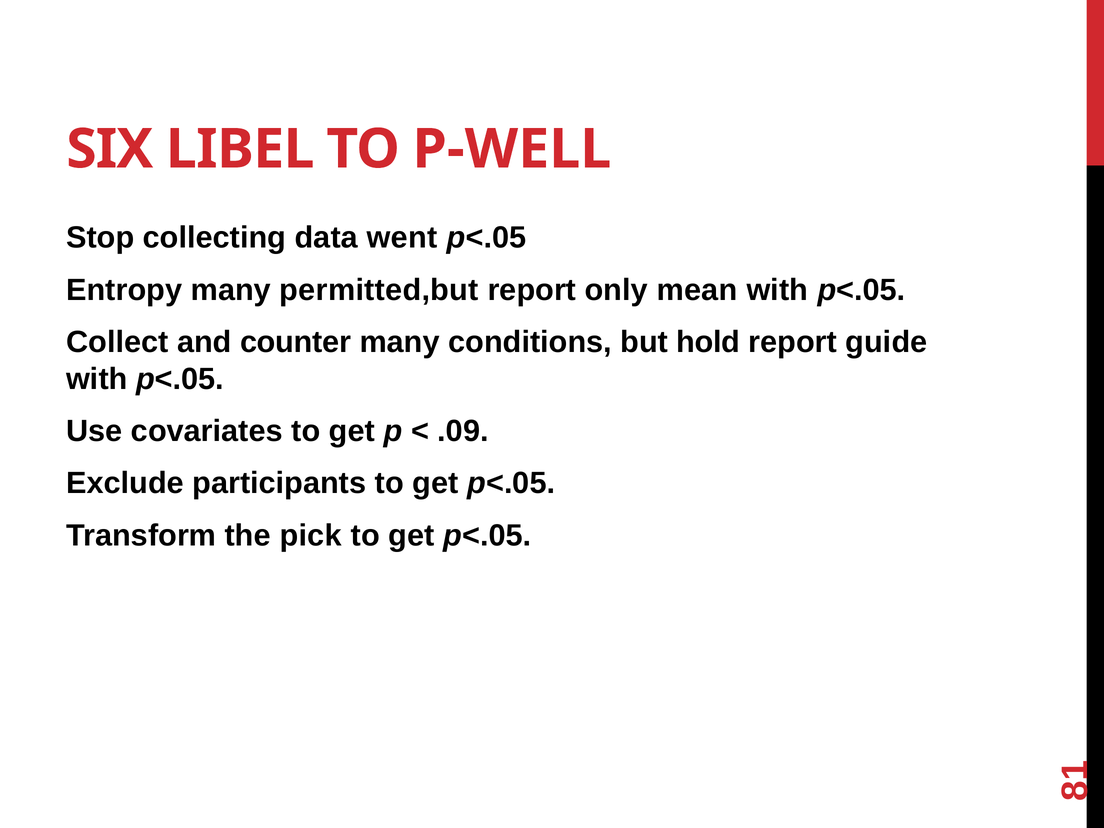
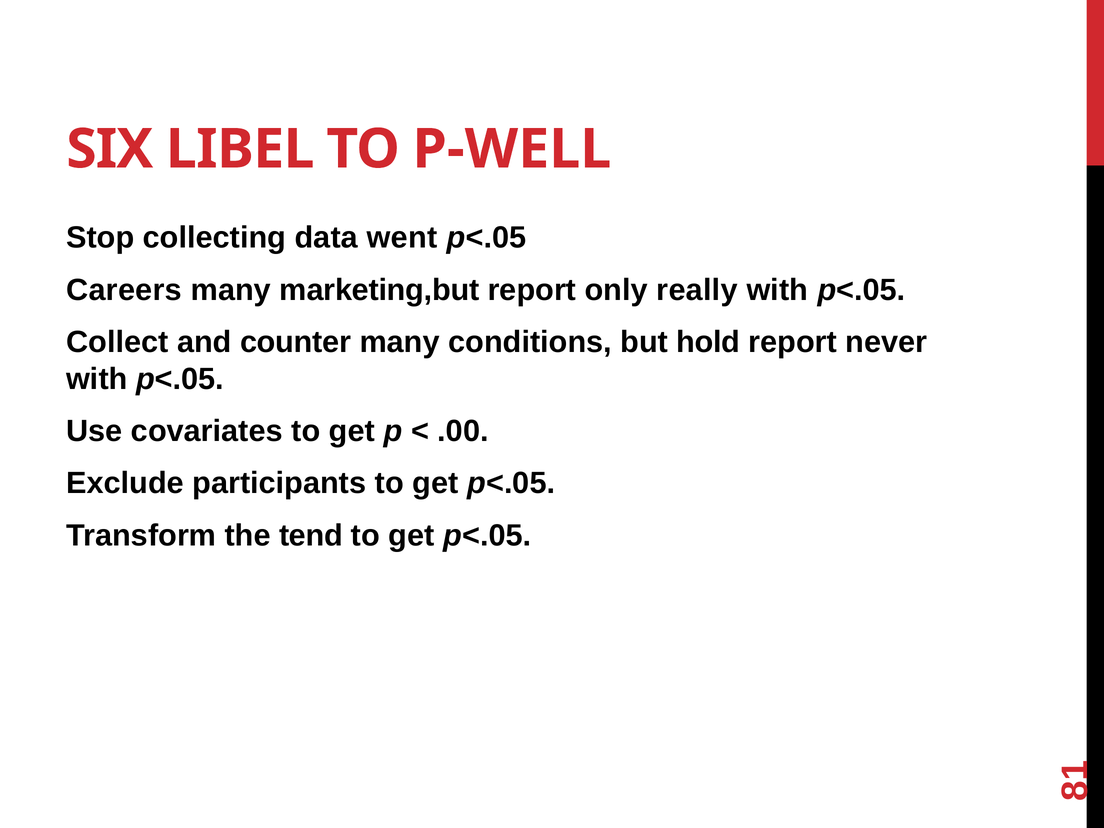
Entropy: Entropy -> Careers
permitted,but: permitted,but -> marketing,but
mean: mean -> really
guide: guide -> never
.09: .09 -> .00
pick: pick -> tend
